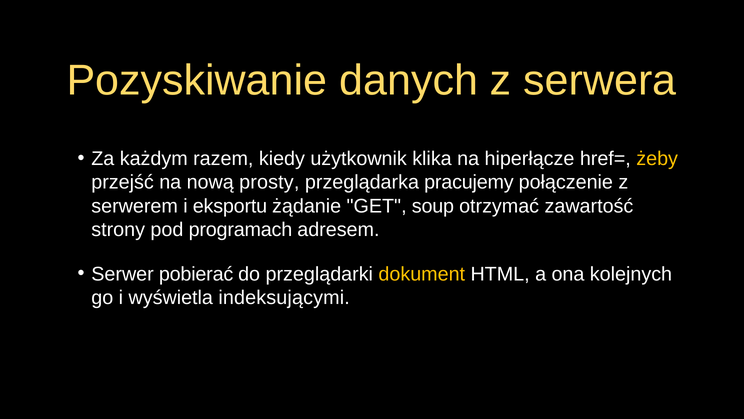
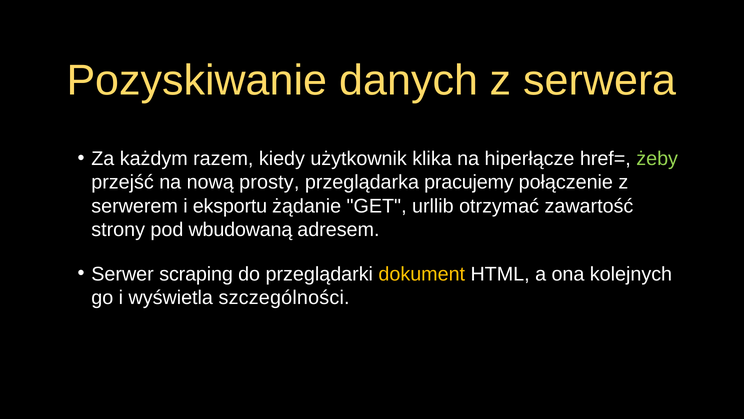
żeby colour: yellow -> light green
soup: soup -> urllib
programach: programach -> wbudowaną
pobierać: pobierać -> scraping
indeksującymi: indeksującymi -> szczególności
